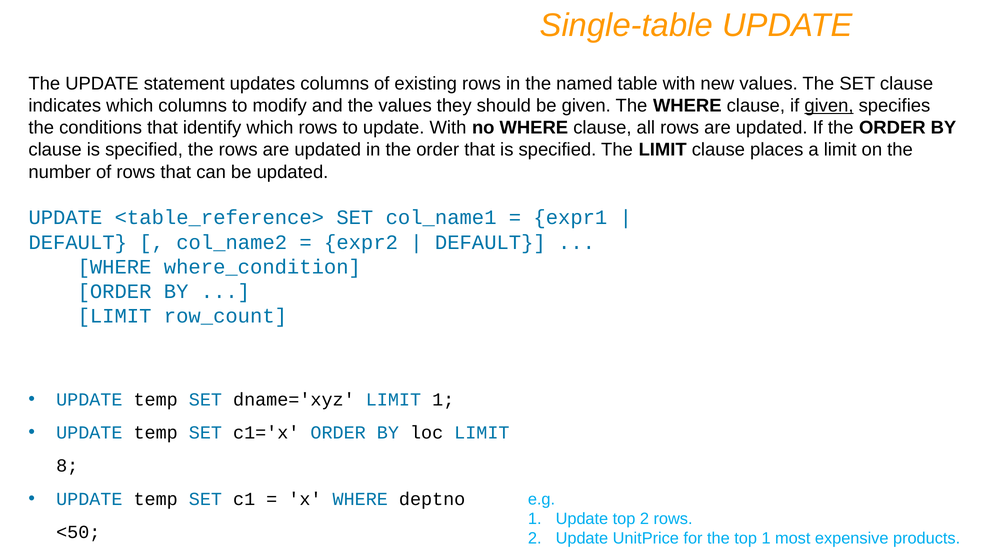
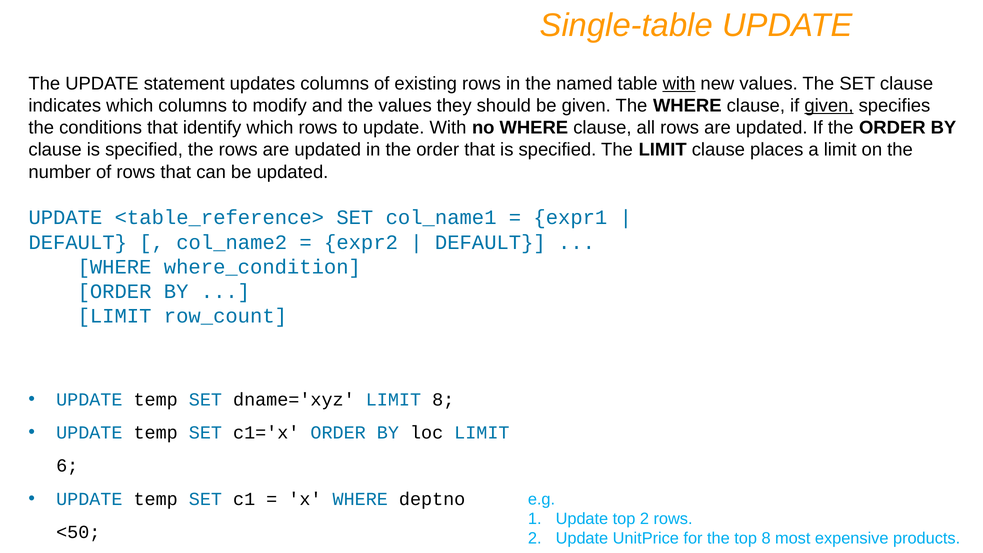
with at (679, 84) underline: none -> present
LIMIT 1: 1 -> 8
8: 8 -> 6
top 1: 1 -> 8
